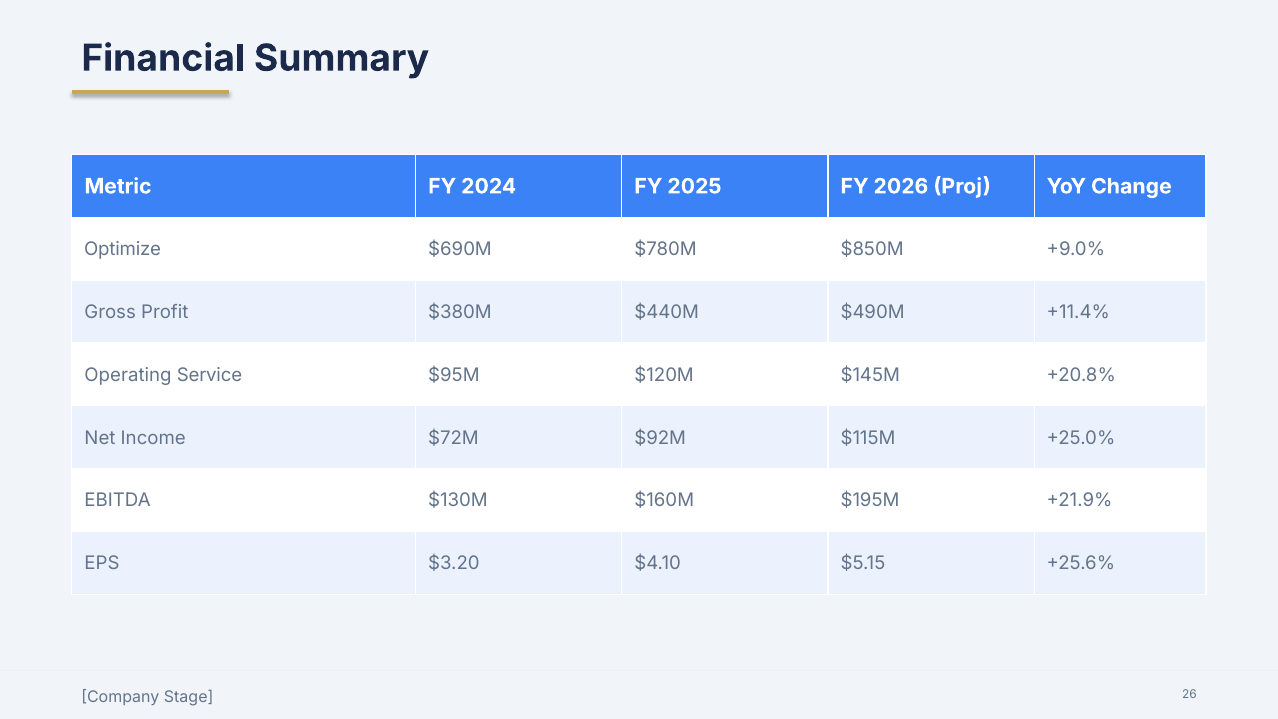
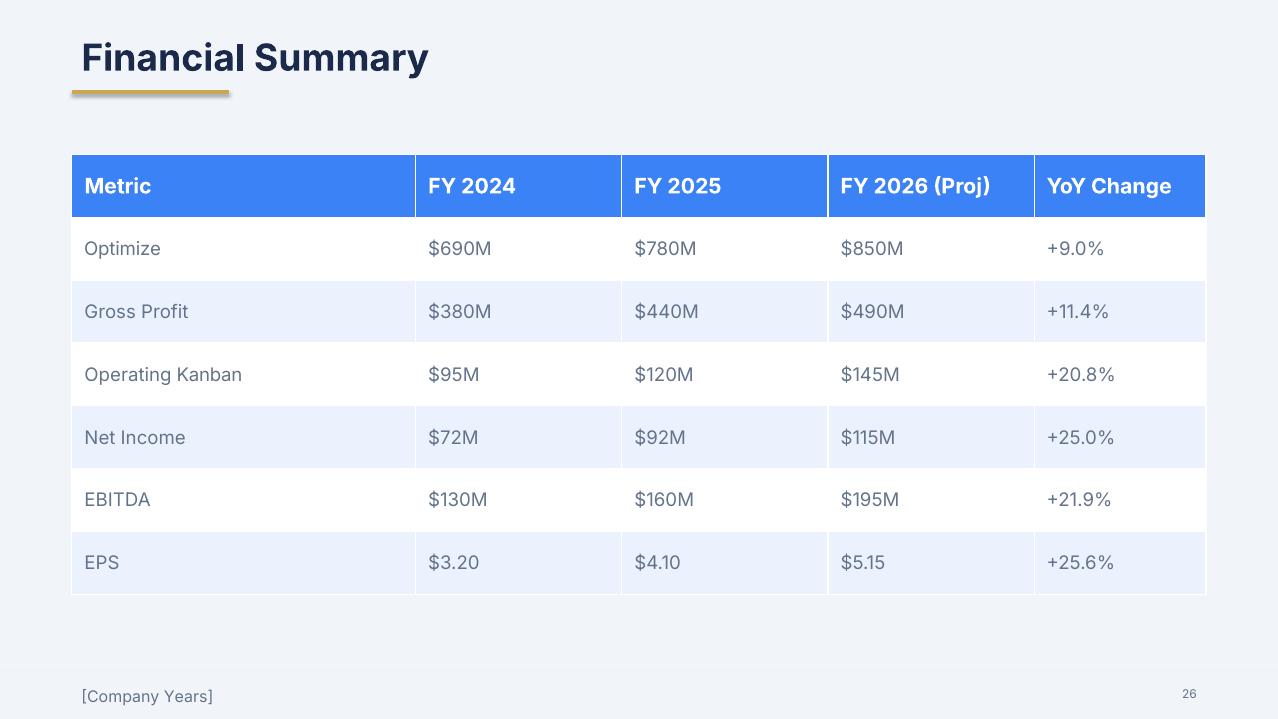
Service: Service -> Kanban
Stage: Stage -> Years
